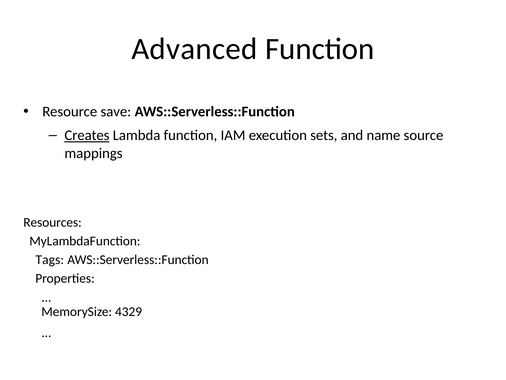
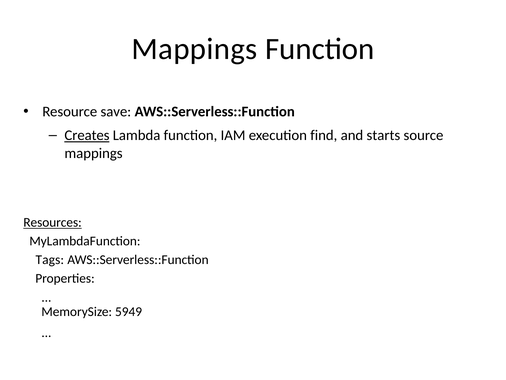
Advanced at (194, 49): Advanced -> Mappings
sets: sets -> find
name: name -> starts
Resources underline: none -> present
4329: 4329 -> 5949
